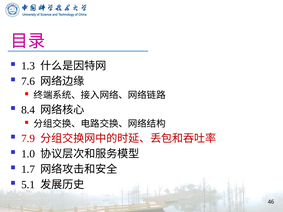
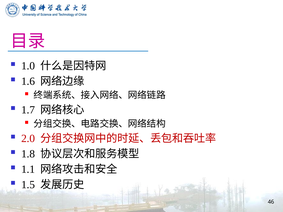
1.3: 1.3 -> 1.0
7.6: 7.6 -> 1.6
8.4: 8.4 -> 1.7
7.9: 7.9 -> 2.0
1.0: 1.0 -> 1.8
1.7: 1.7 -> 1.1
5.1: 5.1 -> 1.5
